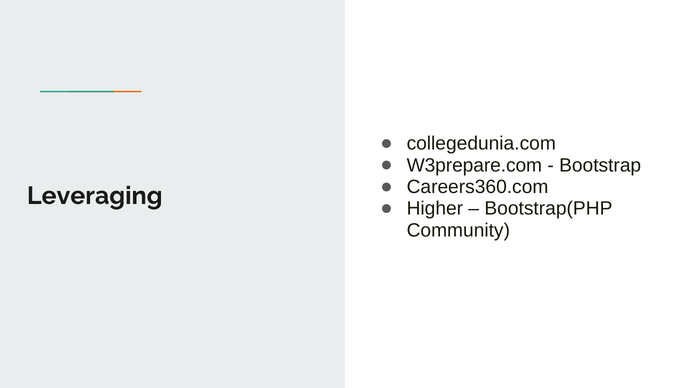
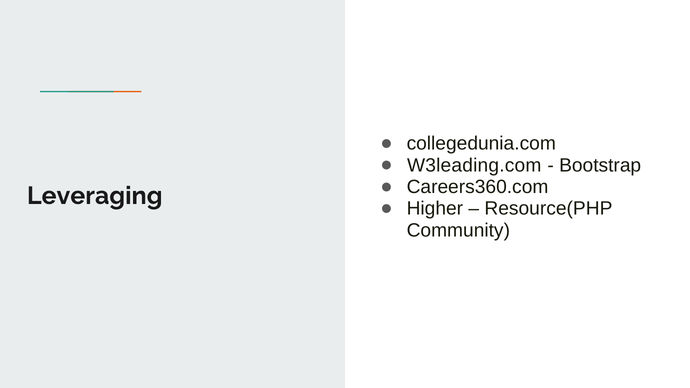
W3prepare.com: W3prepare.com -> W3leading.com
Bootstrap(PHP: Bootstrap(PHP -> Resource(PHP
